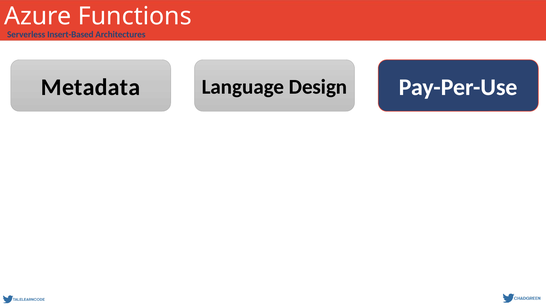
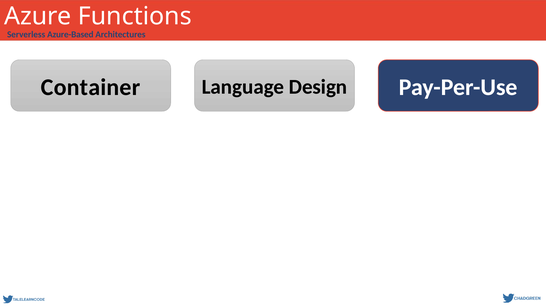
Insert-Based: Insert-Based -> Azure-Based
Metadata: Metadata -> Container
